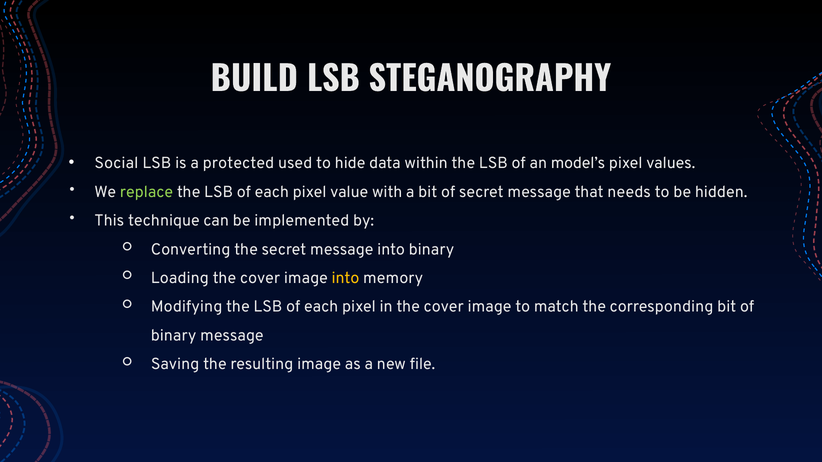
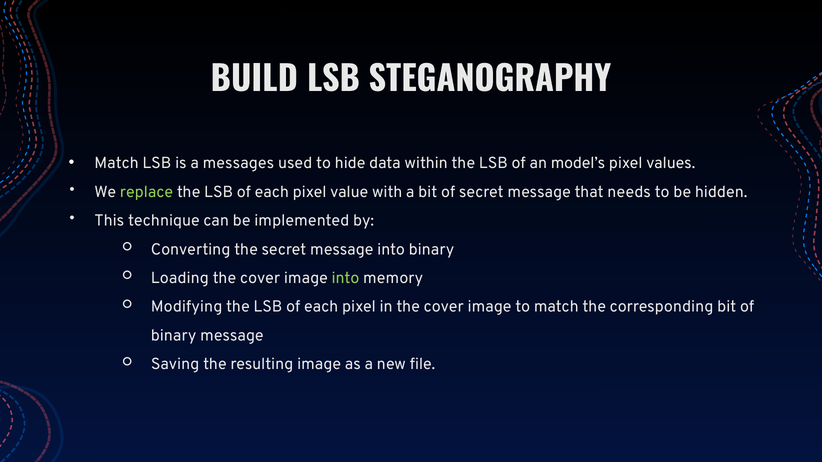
Social at (116, 163): Social -> Match
protected: protected -> messages
into at (345, 278) colour: yellow -> light green
